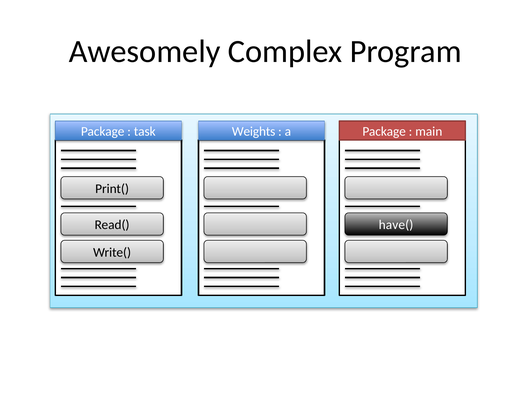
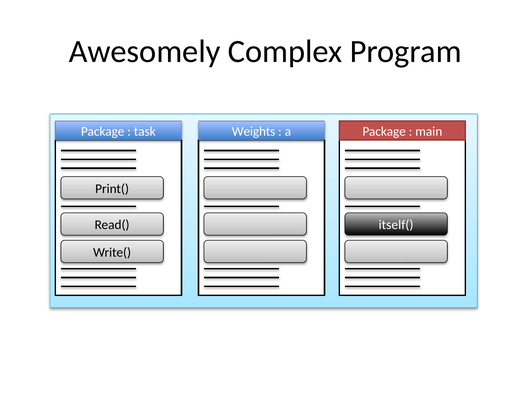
have(: have( -> itself(
